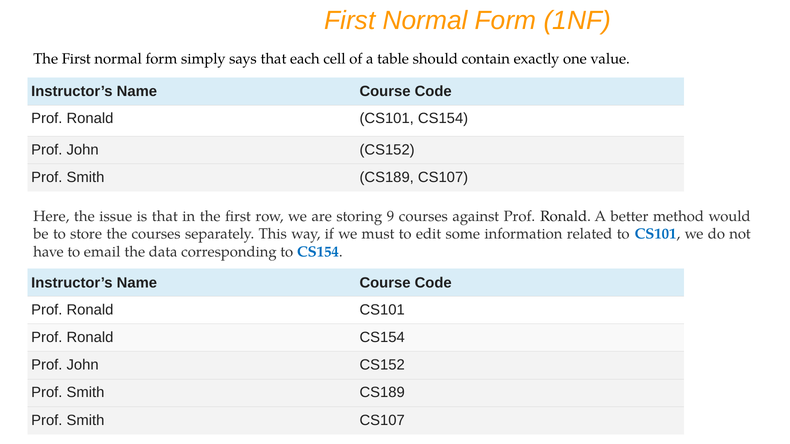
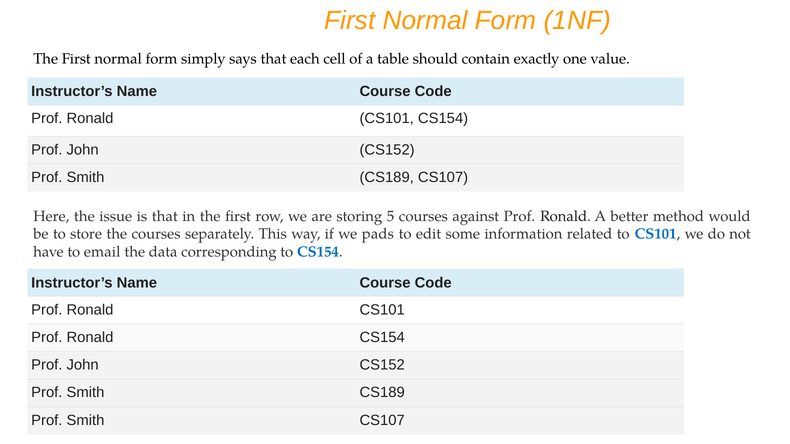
9: 9 -> 5
must: must -> pads
